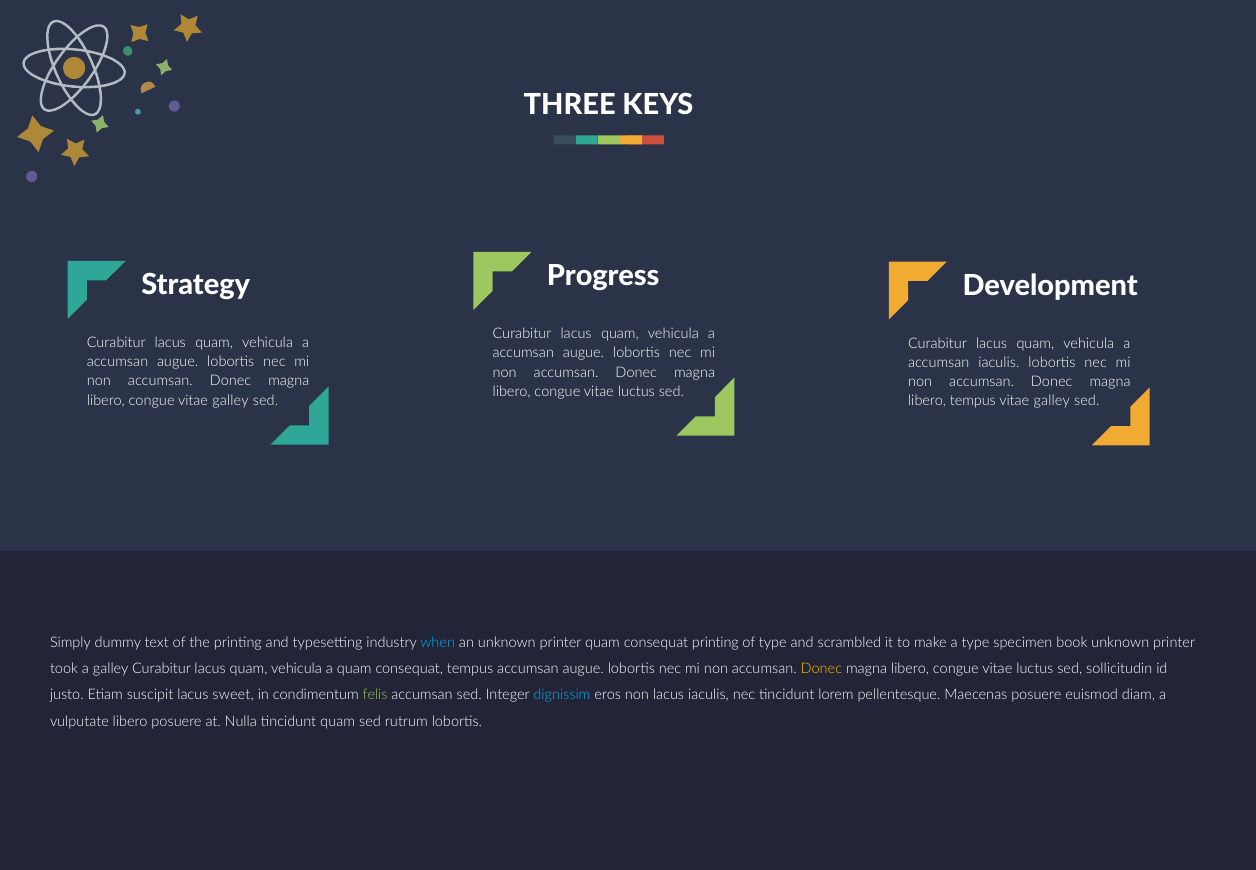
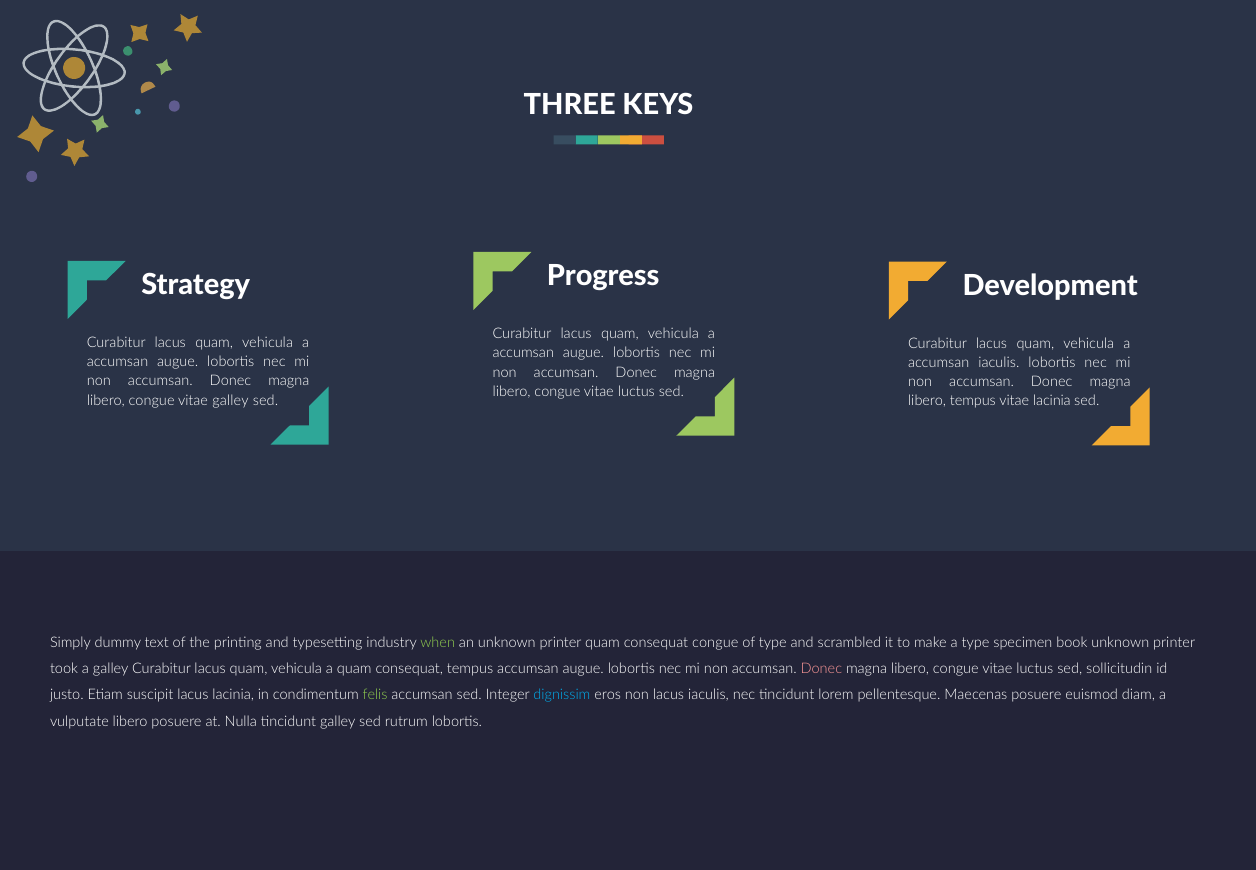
galley at (1052, 401): galley -> lacinia
when colour: light blue -> light green
consequat printing: printing -> congue
Donec at (821, 669) colour: yellow -> pink
lacus sweet: sweet -> lacinia
tincidunt quam: quam -> galley
